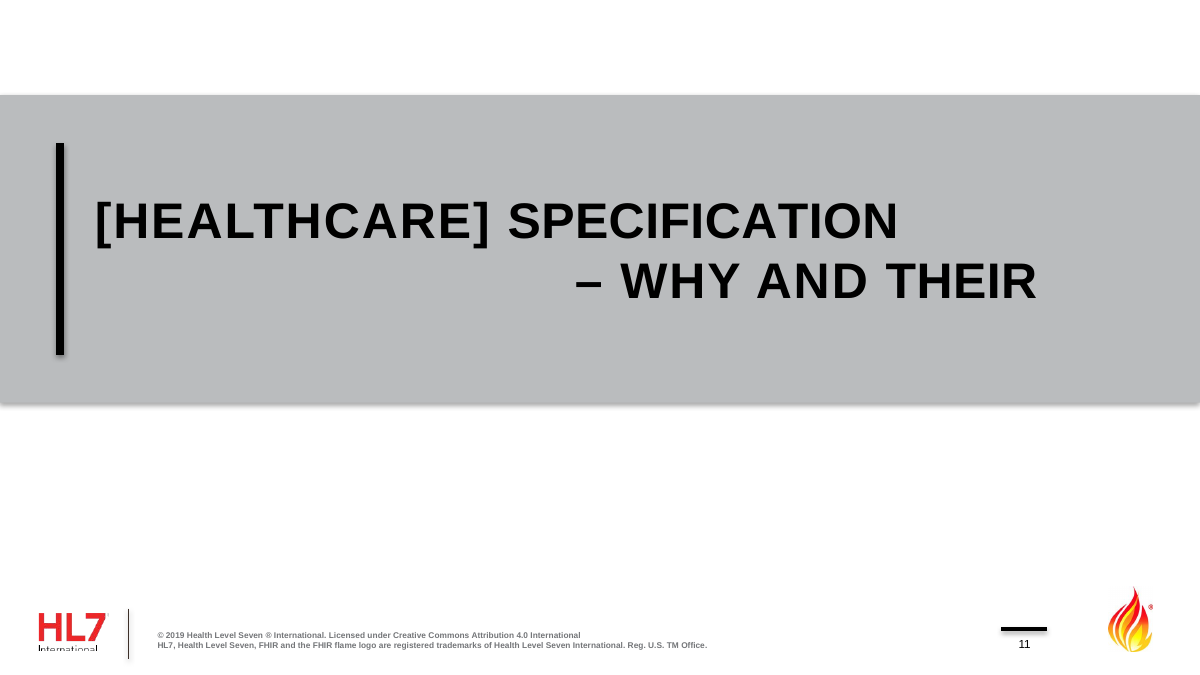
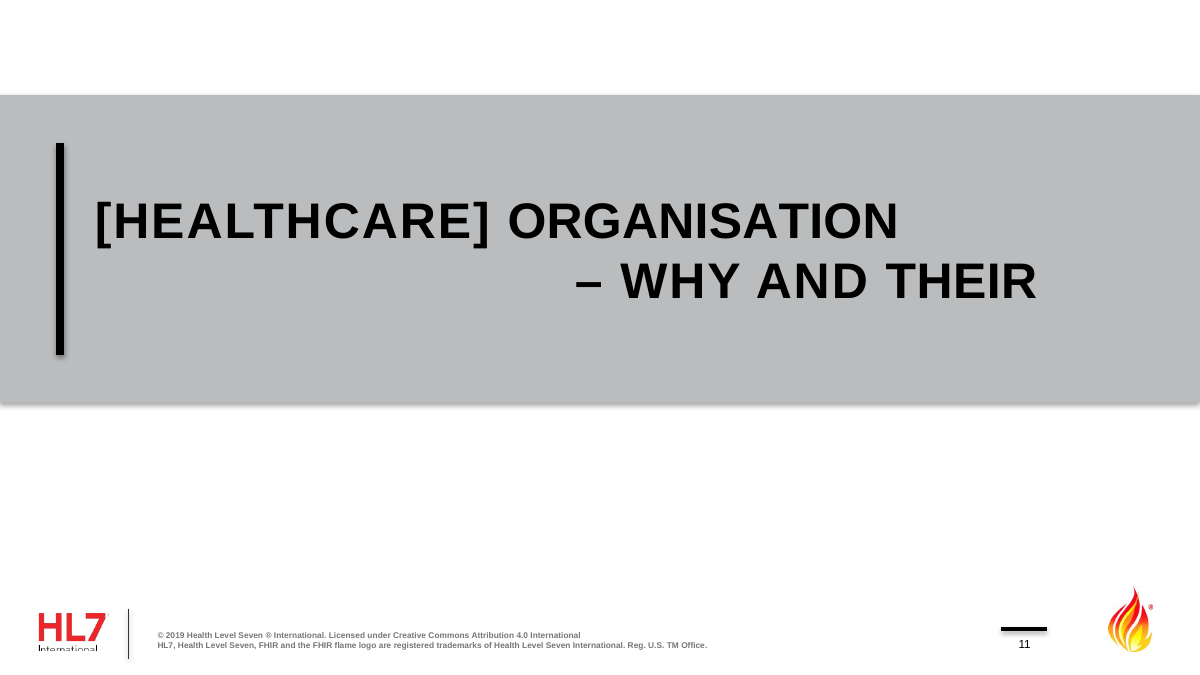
SPECIFICATION: SPECIFICATION -> ORGANISATION
